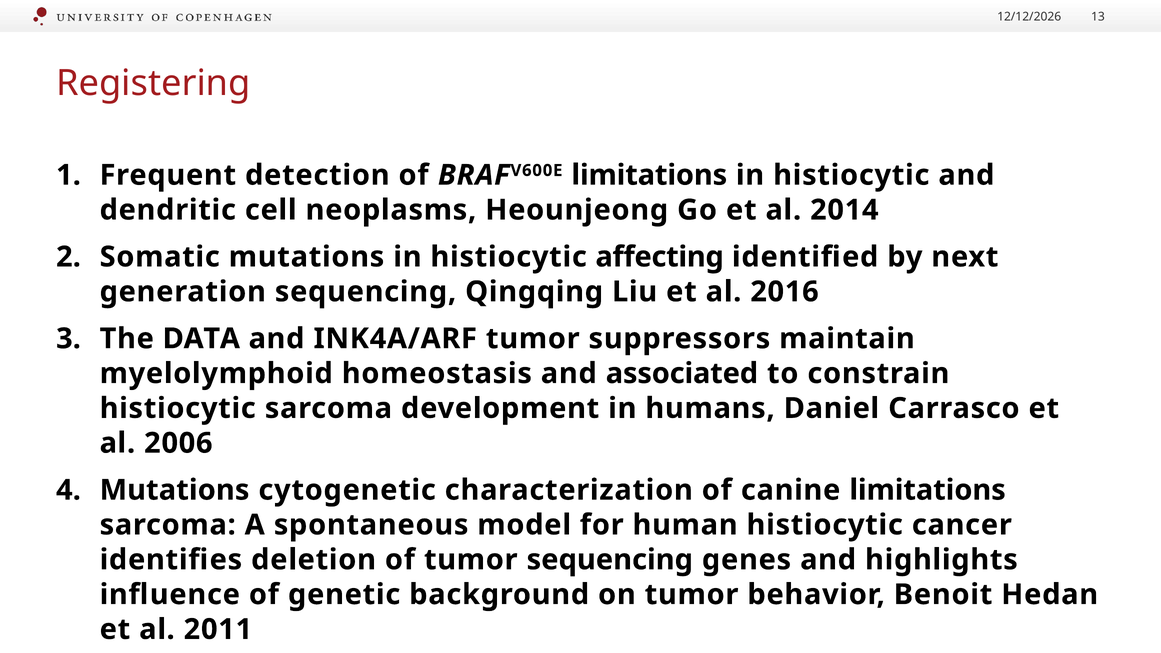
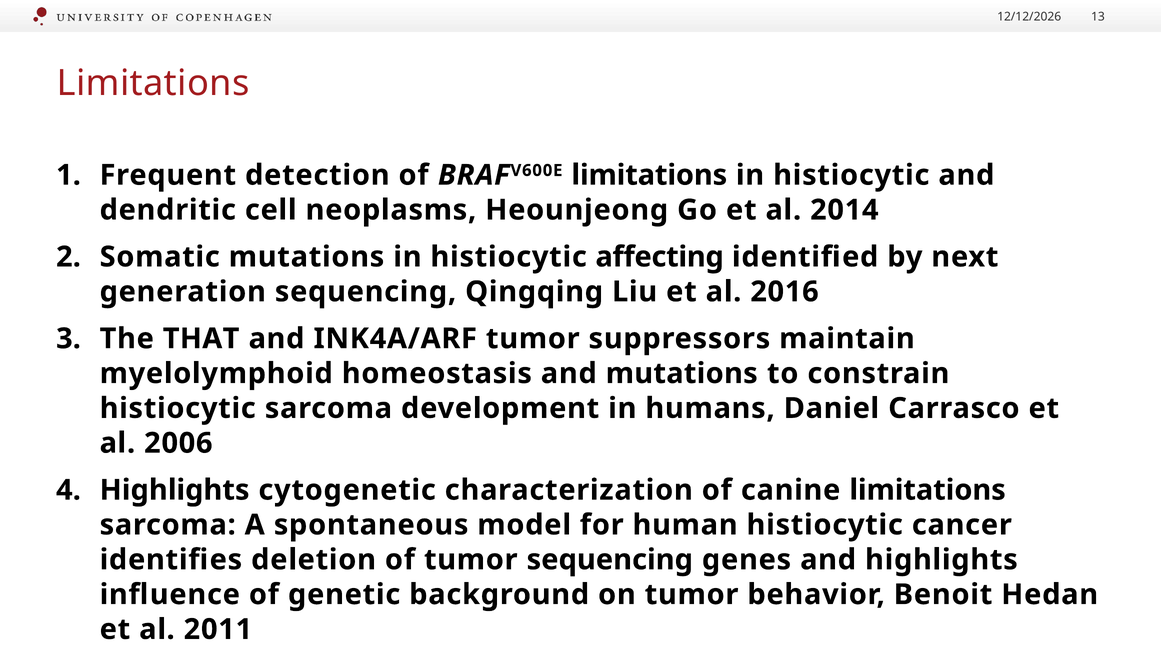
Registering at (153, 83): Registering -> Limitations
DATA: DATA -> THAT
and associated: associated -> mutations
Mutations at (175, 490): Mutations -> Highlights
